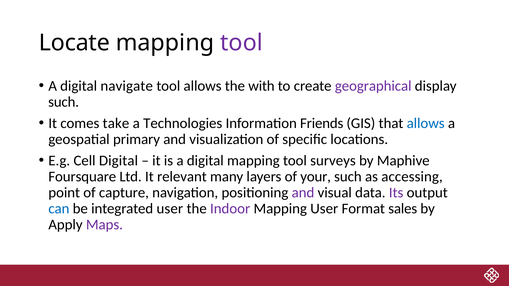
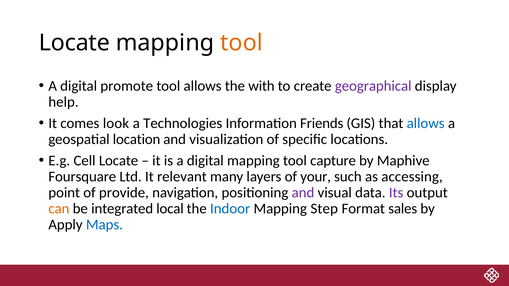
tool at (242, 43) colour: purple -> orange
navigate: navigate -> promote
such at (64, 102): such -> help
take: take -> look
primary: primary -> location
Cell Digital: Digital -> Locate
surveys: surveys -> capture
capture: capture -> provide
can colour: blue -> orange
integrated user: user -> local
Indoor colour: purple -> blue
Mapping User: User -> Step
Maps colour: purple -> blue
